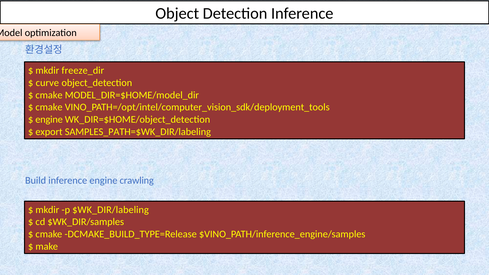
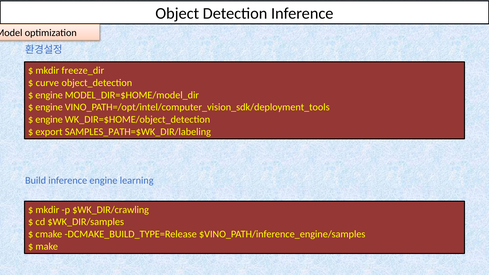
cmake at (49, 95): cmake -> engine
cmake at (49, 107): cmake -> engine
engine crawling: crawling -> learning
$WK_DIR/labeling: $WK_DIR/labeling -> $WK_DIR/crawling
